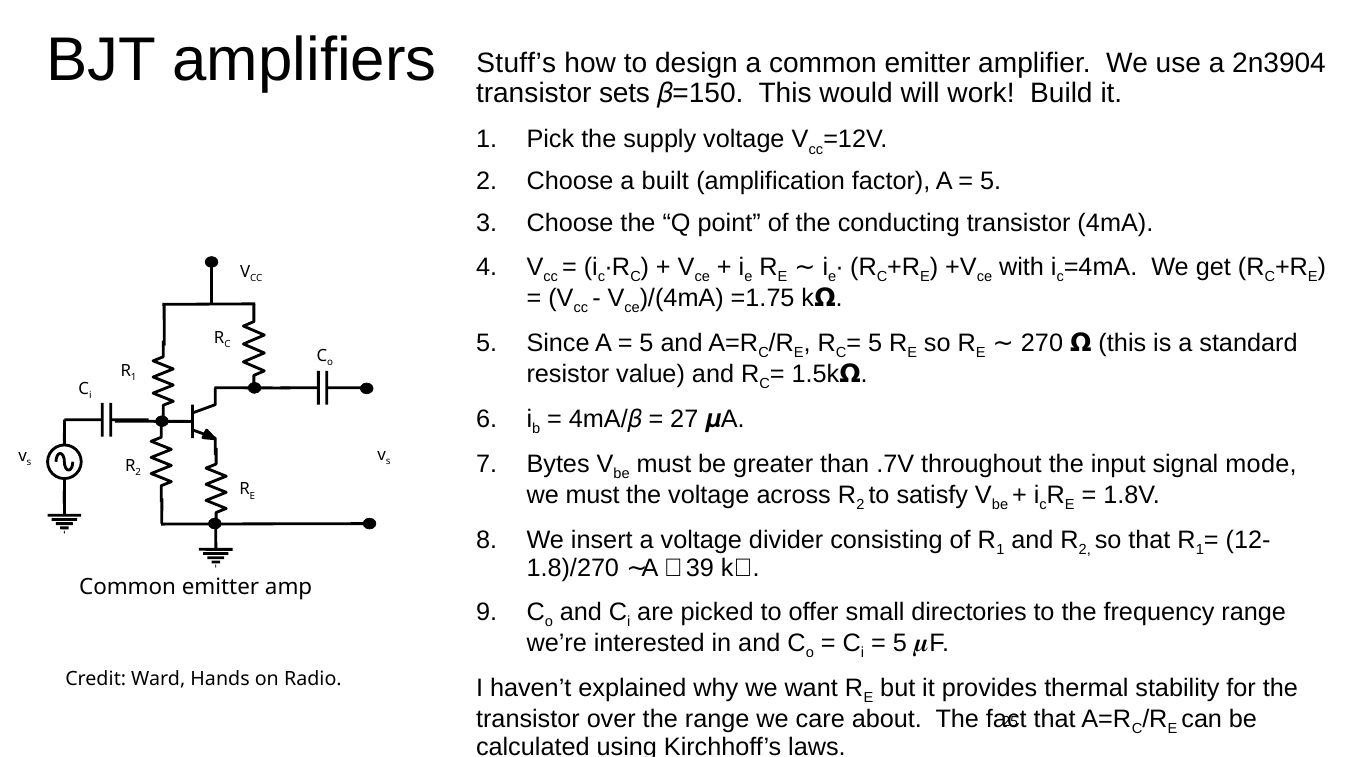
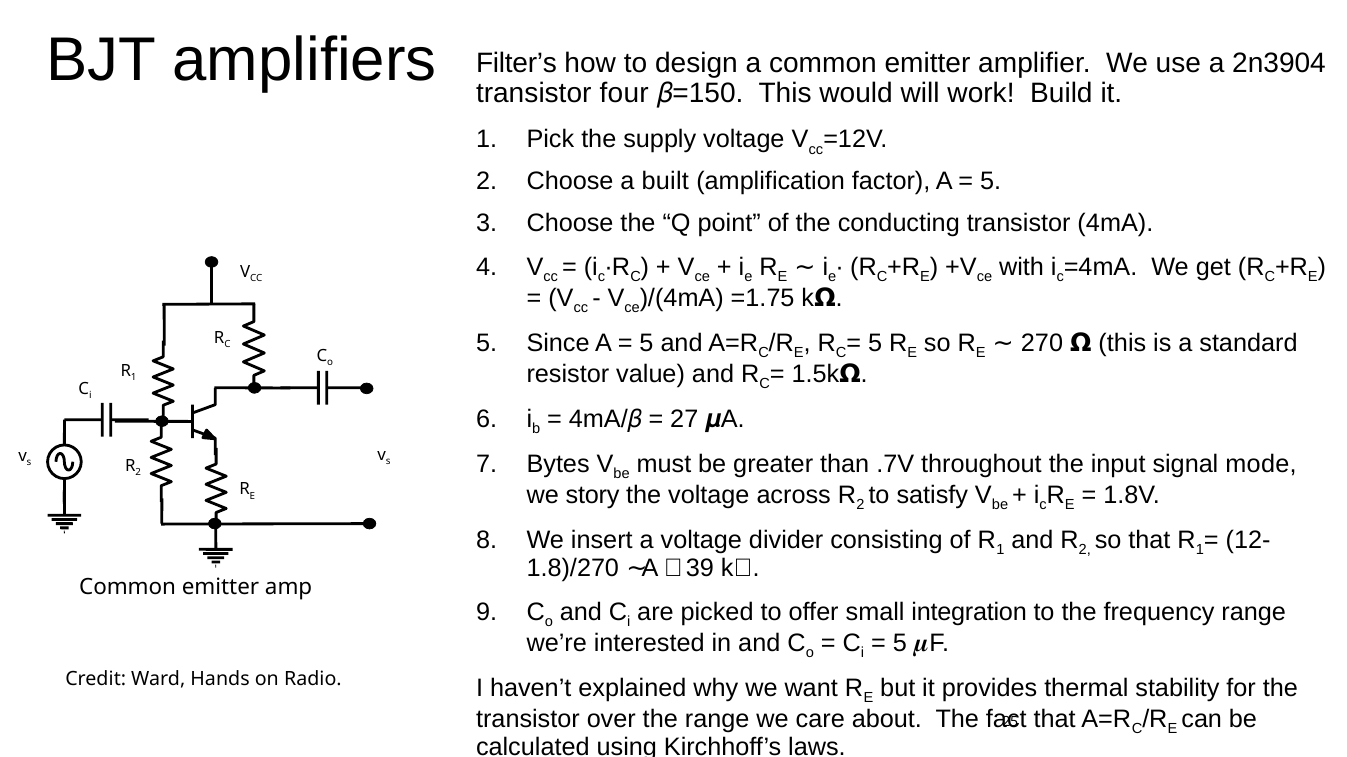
Stuff’s: Stuff’s -> Filter’s
sets: sets -> four
we must: must -> story
directories: directories -> integration
